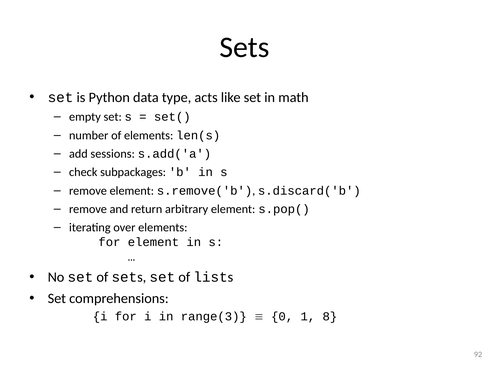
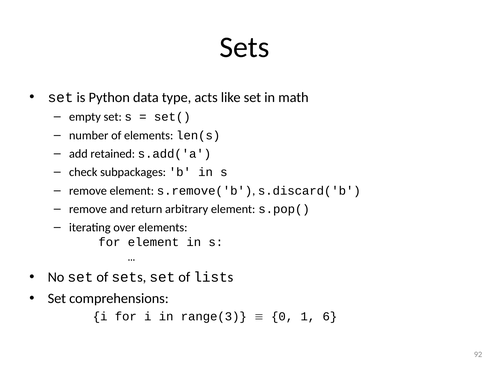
sessions: sessions -> retained
8: 8 -> 6
